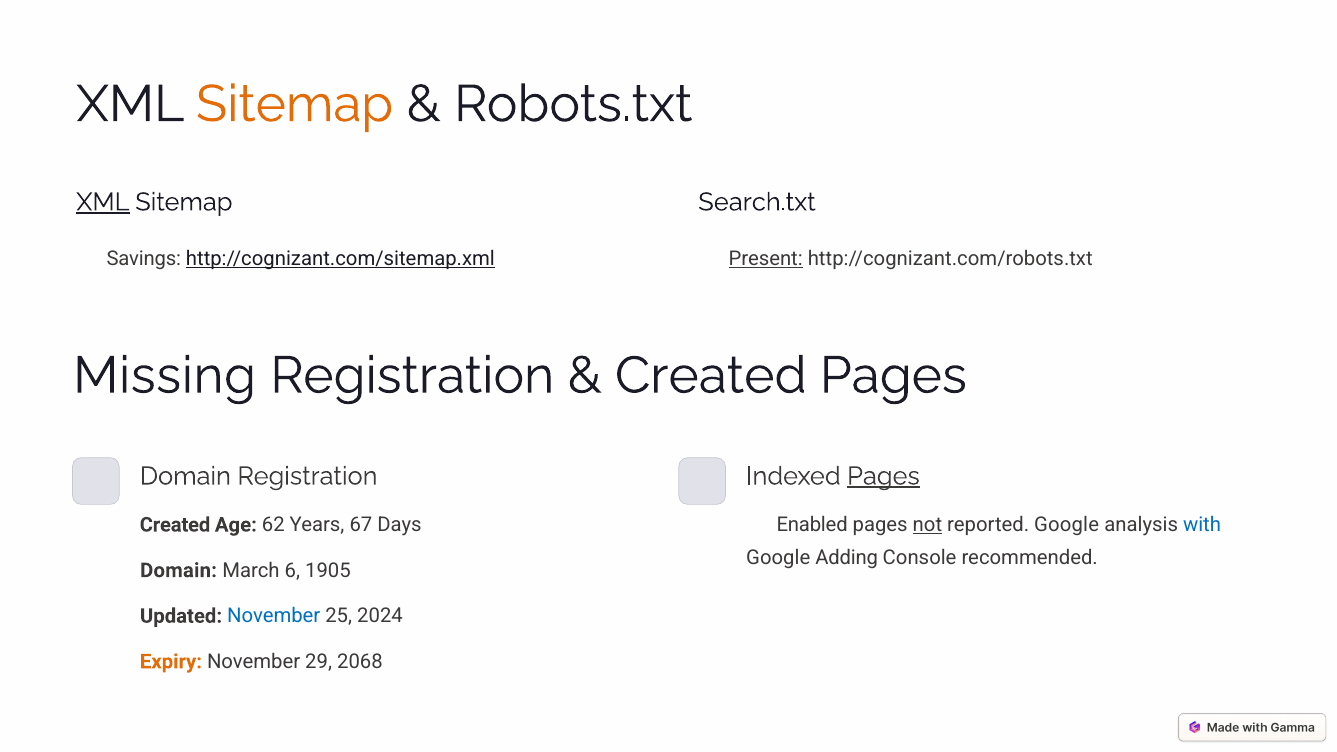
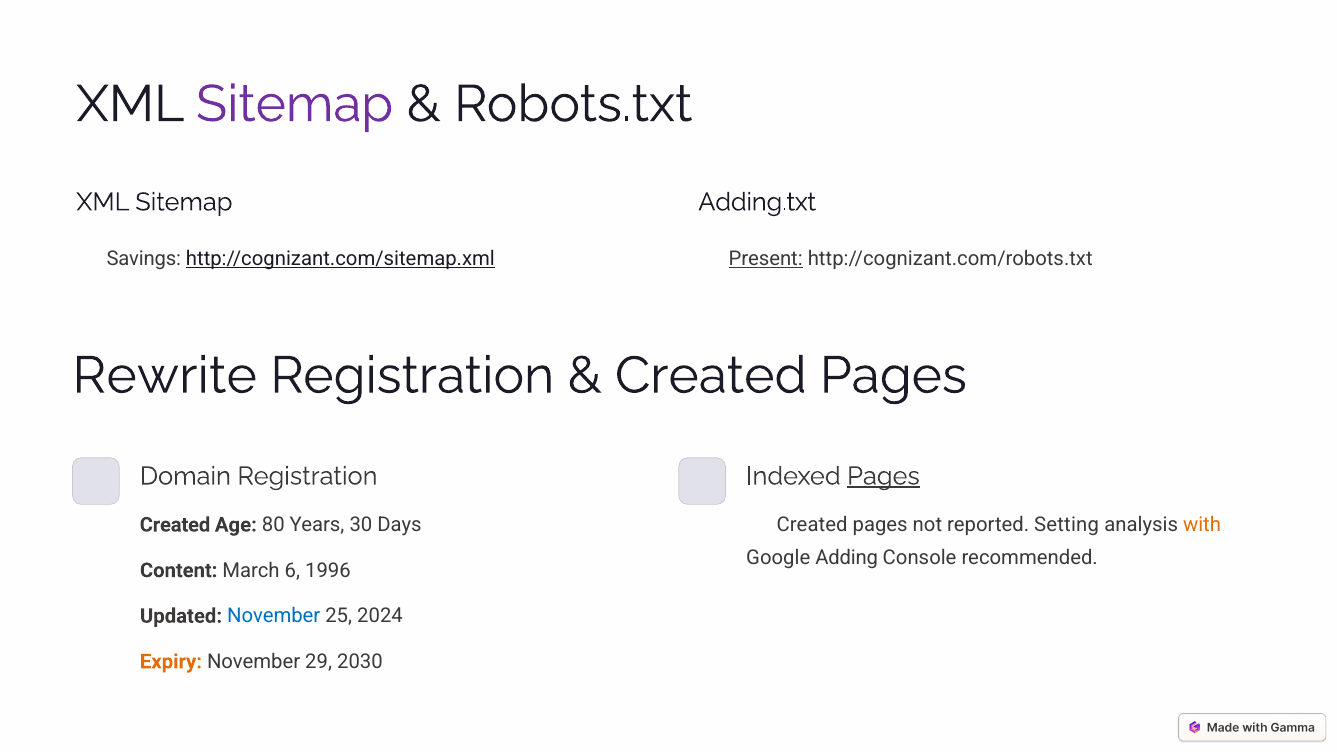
Sitemap at (295, 104) colour: orange -> purple
XML at (103, 202) underline: present -> none
Search.txt: Search.txt -> Adding.txt
Missing: Missing -> Rewrite
Enabled at (812, 525): Enabled -> Created
not underline: present -> none
reported Google: Google -> Setting
with colour: blue -> orange
62: 62 -> 80
67: 67 -> 30
Domain at (179, 570): Domain -> Content
1905: 1905 -> 1996
2068: 2068 -> 2030
